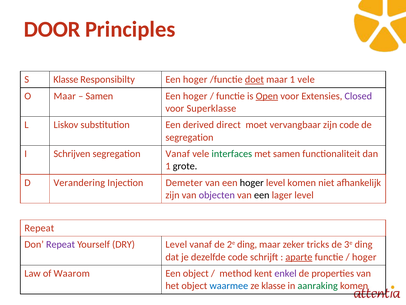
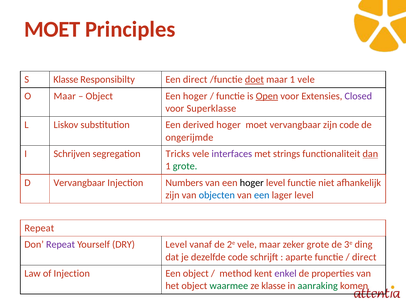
DOOR at (52, 29): DOOR -> MOET
Responsibilty Een hoger: hoger -> direct
Samen at (99, 96): Samen -> Object
derived direct: direct -> hoger
segregation at (189, 137): segregation -> ongerijmde
segregation Vanaf: Vanaf -> Tricks
interfaces colour: green -> purple
met samen: samen -> strings
dan underline: none -> present
grote at (185, 166) colour: black -> green
D Verandering: Verandering -> Vervangbaar
Demeter: Demeter -> Numbers
level komen: komen -> functie
objecten colour: purple -> blue
een at (262, 195) colour: black -> blue
2e ding: ding -> vele
zeker tricks: tricks -> grote
aparte underline: present -> none
hoger at (364, 257): hoger -> direct
of Waarom: Waarom -> Injection
waarmee colour: blue -> green
